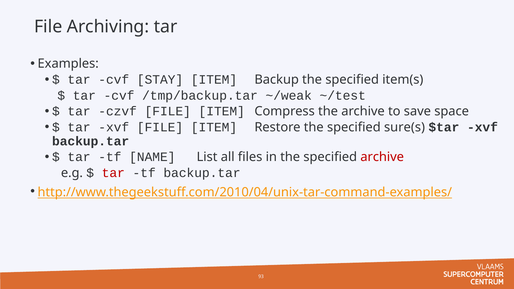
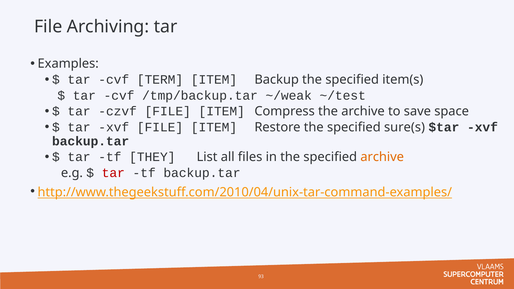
STAY: STAY -> TERM
NAME: NAME -> THEY
archive at (382, 157) colour: red -> orange
